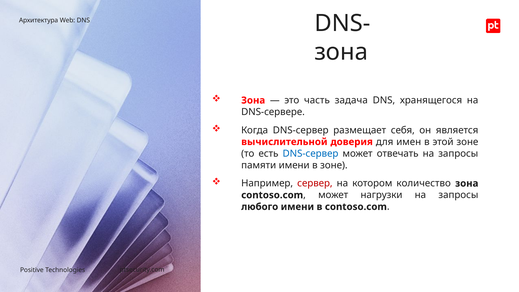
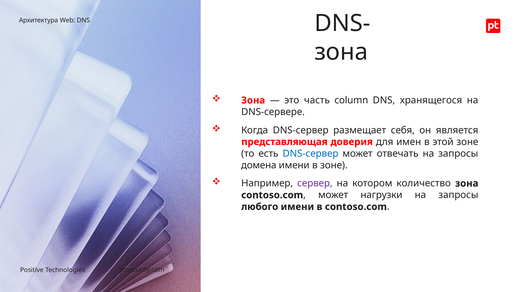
задача: задача -> column
вычислительной: вычислительной -> представляющая
памяти: памяти -> домена
сервер colour: red -> purple
